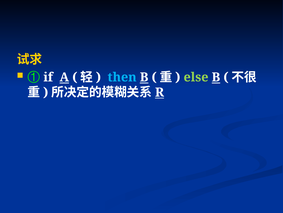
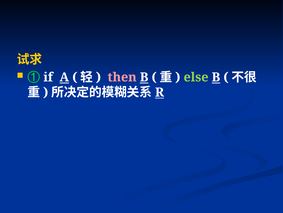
then colour: light blue -> pink
